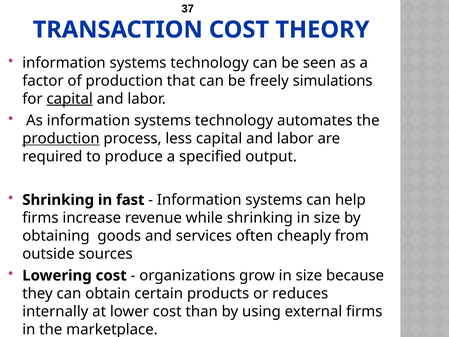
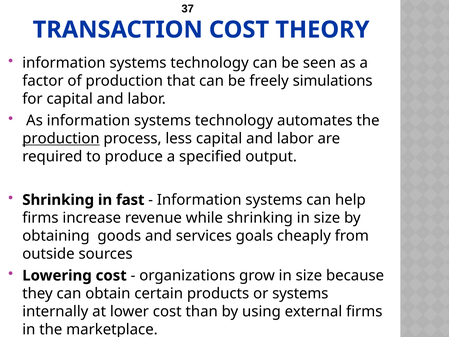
capital at (70, 99) underline: present -> none
often: often -> goals
or reduces: reduces -> systems
